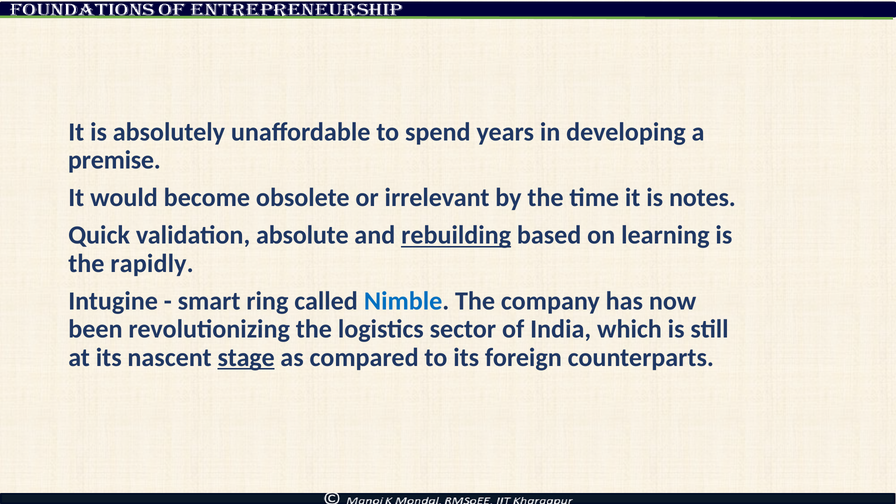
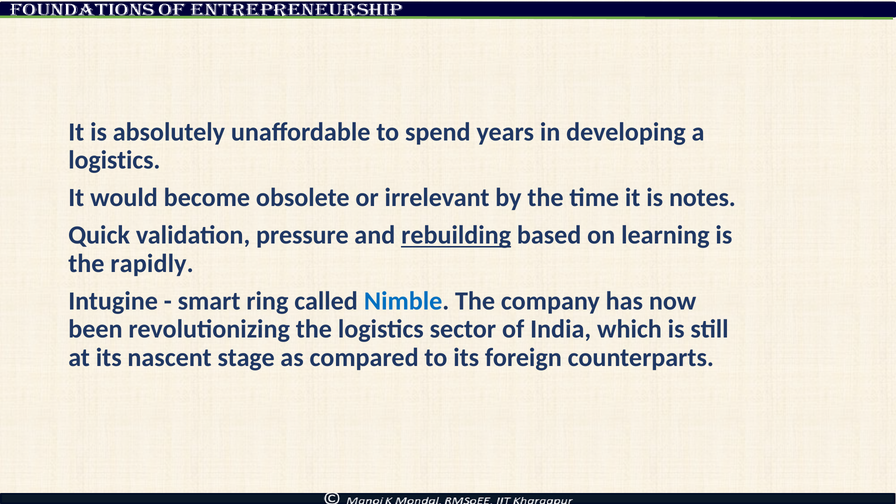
premise at (114, 160): premise -> logistics
absolute: absolute -> pressure
stage underline: present -> none
